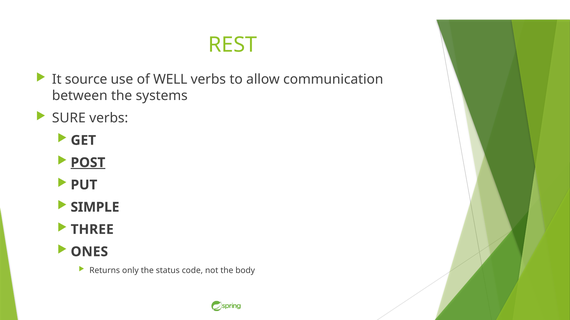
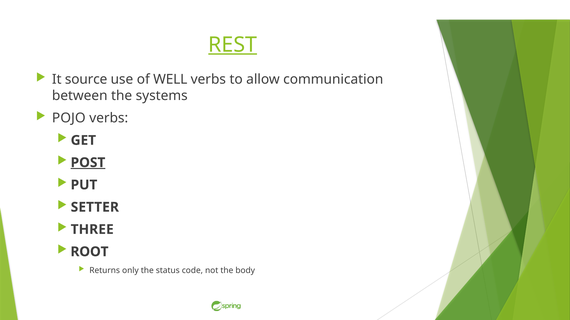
REST underline: none -> present
SURE: SURE -> POJO
SIMPLE: SIMPLE -> SETTER
ONES: ONES -> ROOT
